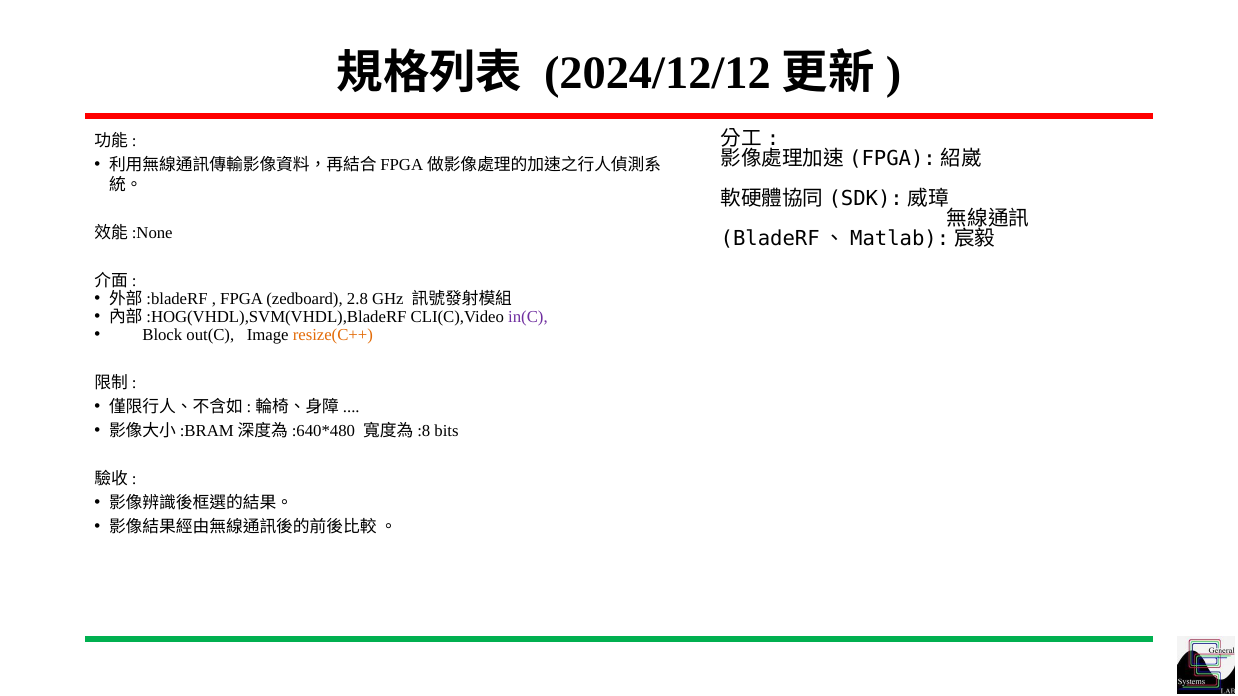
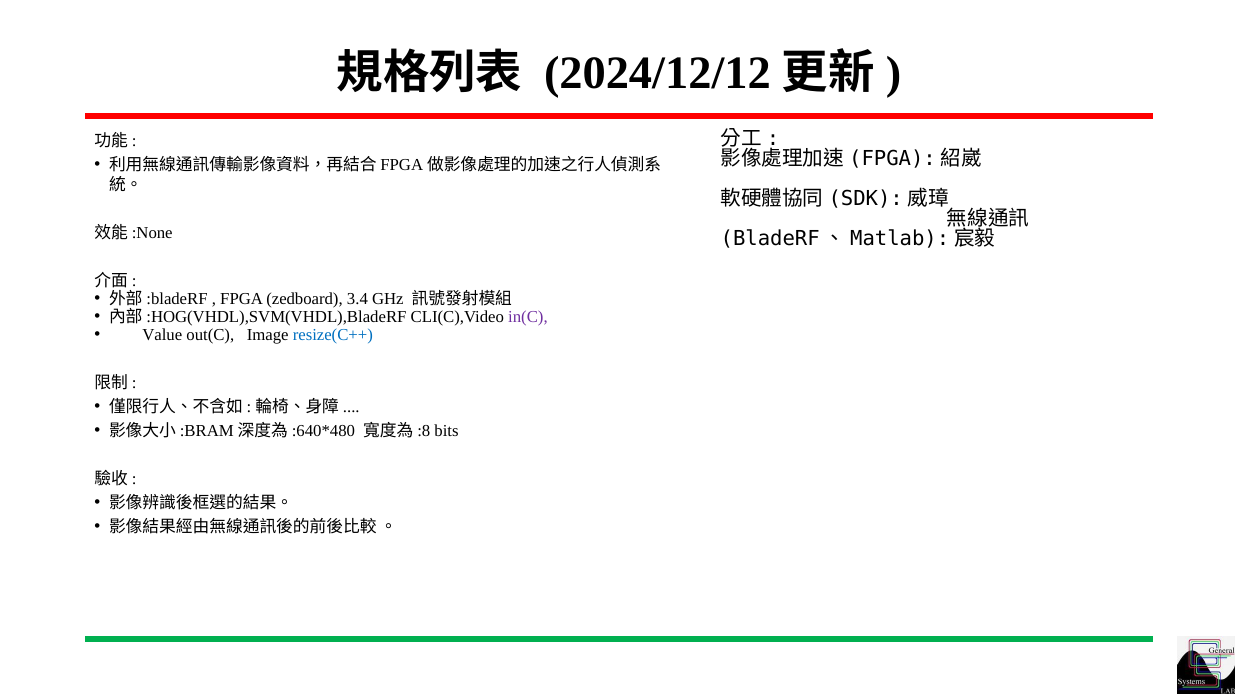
2.8: 2.8 -> 3.4
Block: Block -> Value
resize(C++ colour: orange -> blue
